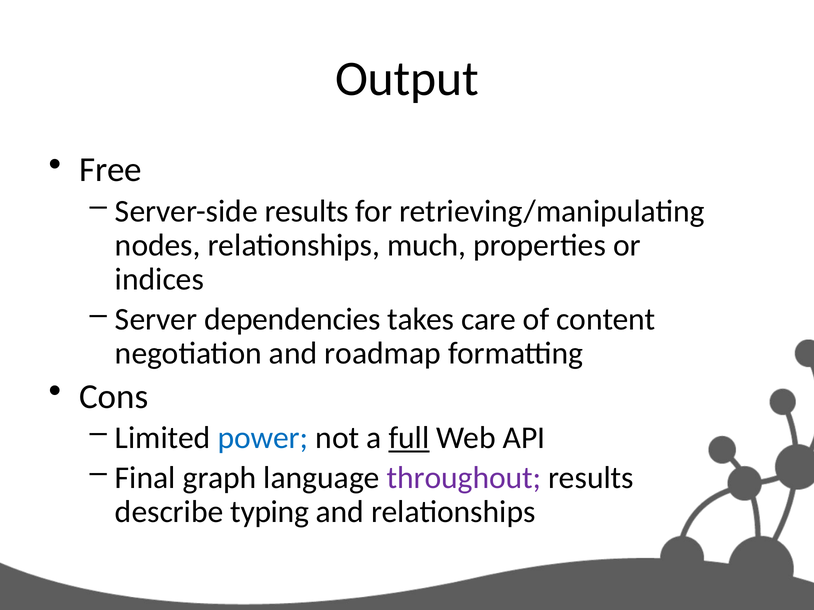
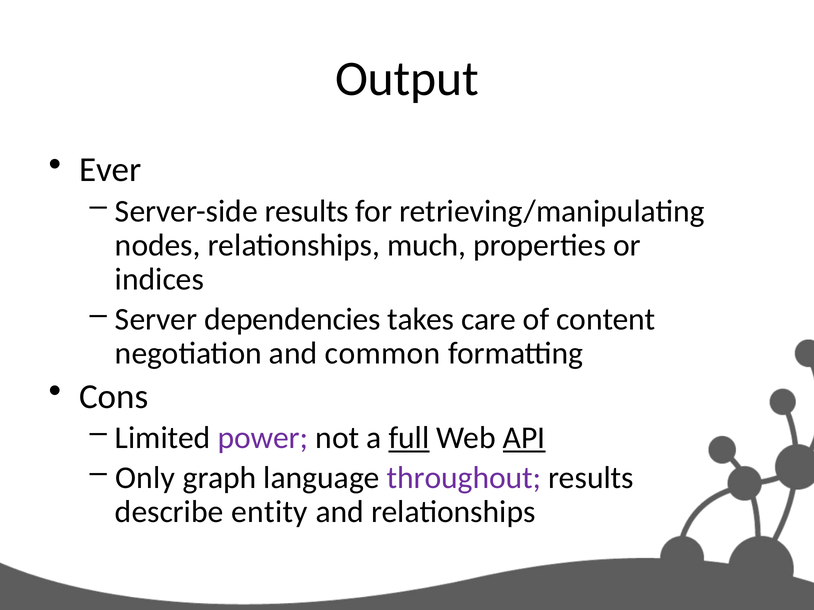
Free: Free -> Ever
roadmap: roadmap -> common
power colour: blue -> purple
API underline: none -> present
Final: Final -> Only
typing: typing -> entity
